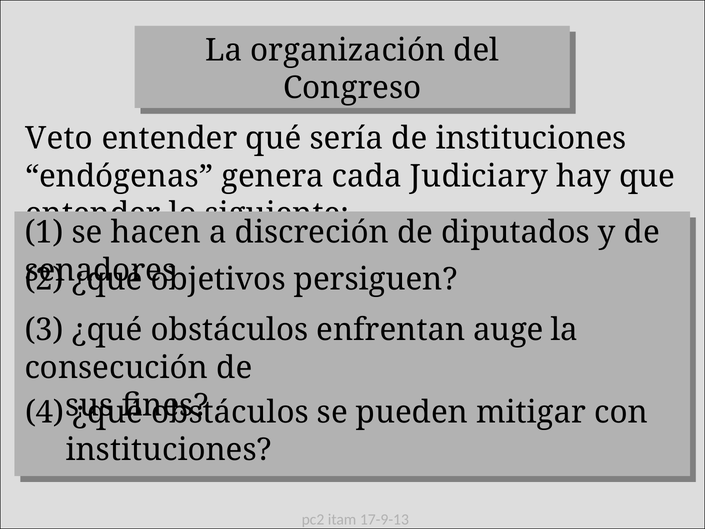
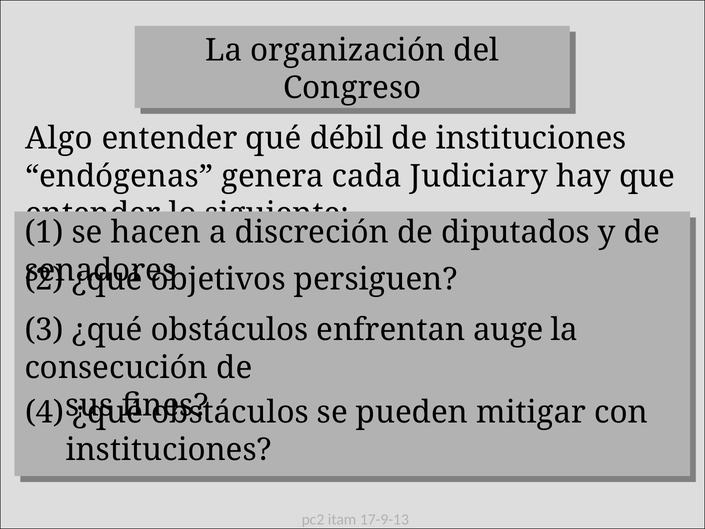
Veto: Veto -> Algo
sería: sería -> débil
